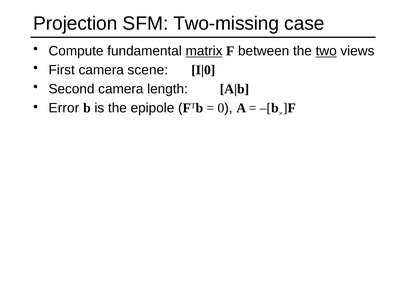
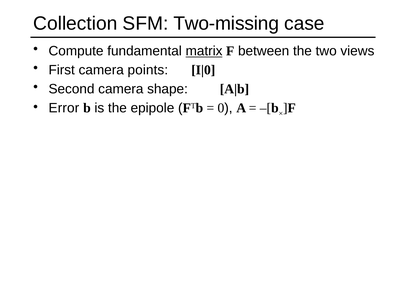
Projection: Projection -> Collection
two underline: present -> none
scene: scene -> points
length: length -> shape
